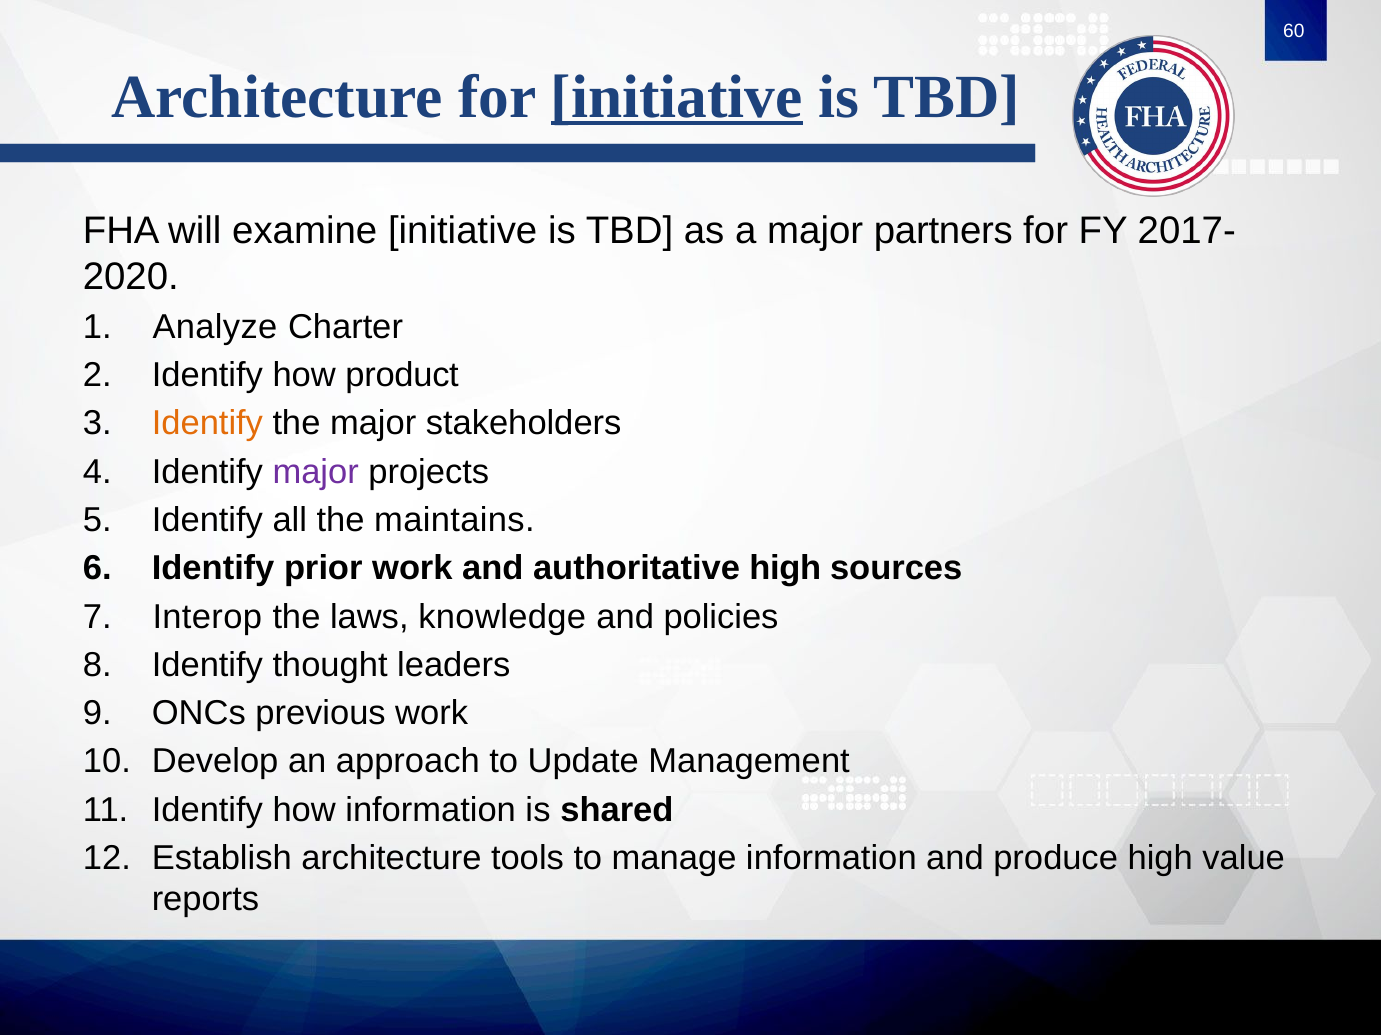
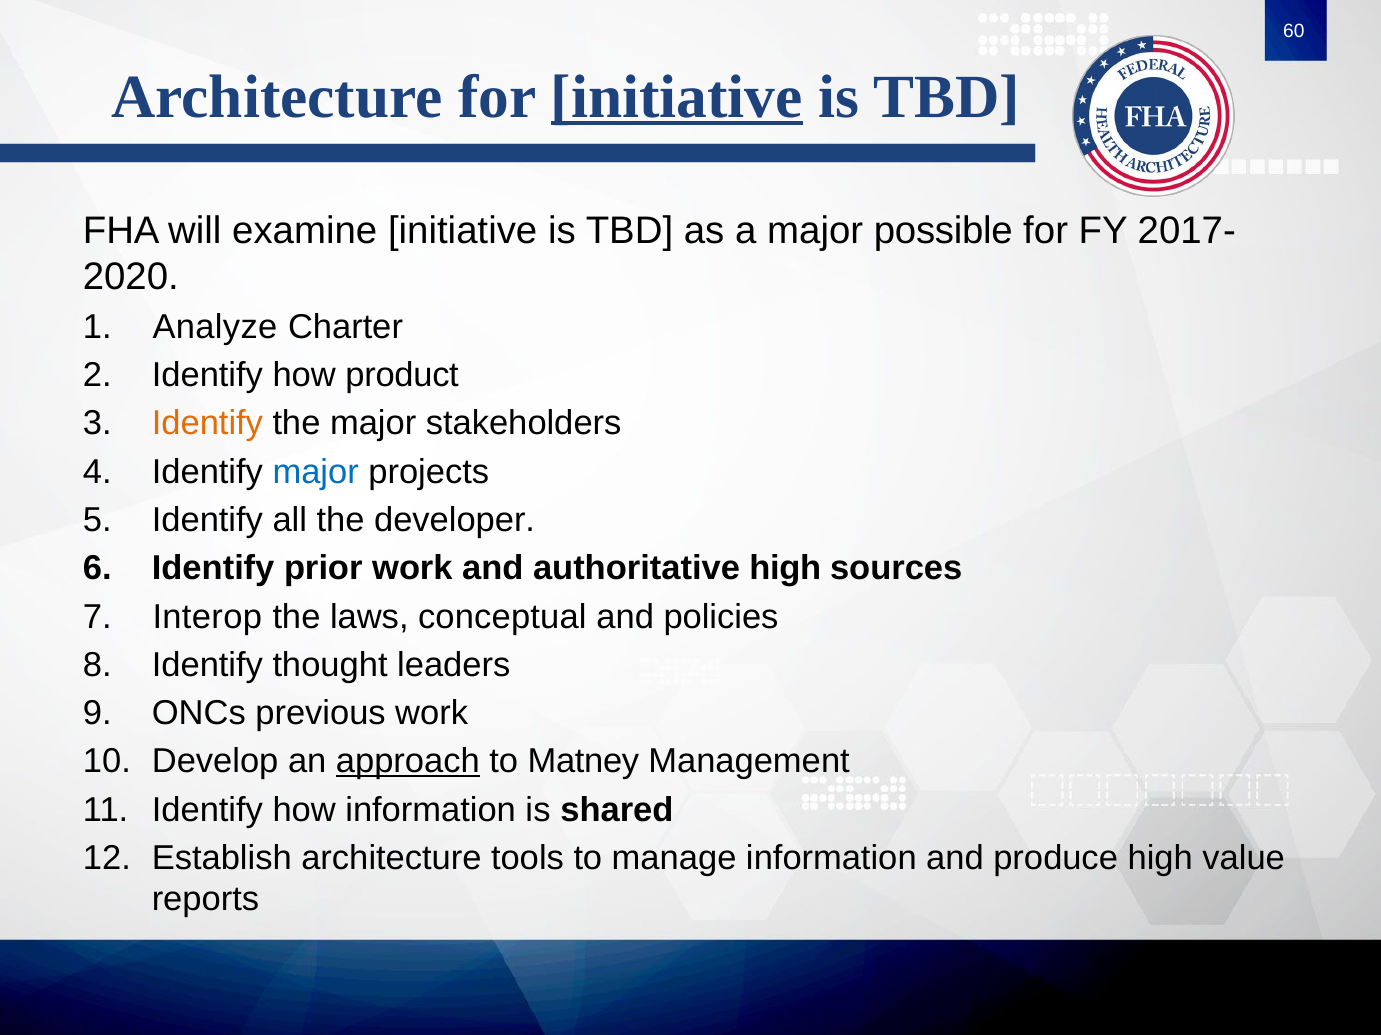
partners: partners -> possible
major at (316, 472) colour: purple -> blue
maintains: maintains -> developer
knowledge: knowledge -> conceptual
approach underline: none -> present
Update: Update -> Matney
